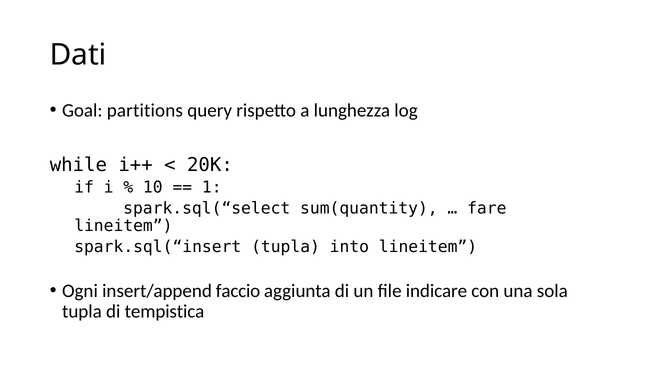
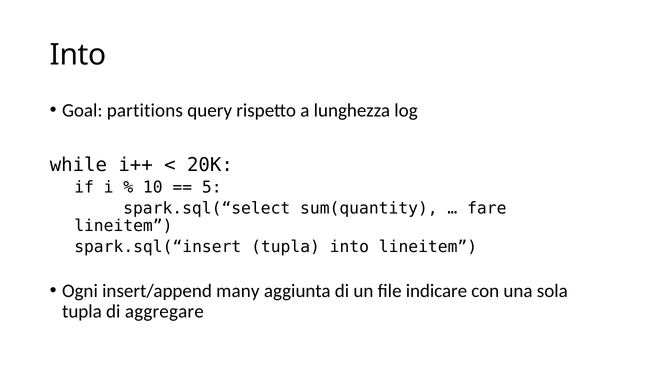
Dati at (78, 55): Dati -> Into
1: 1 -> 5
faccio: faccio -> many
tempistica: tempistica -> aggregare
